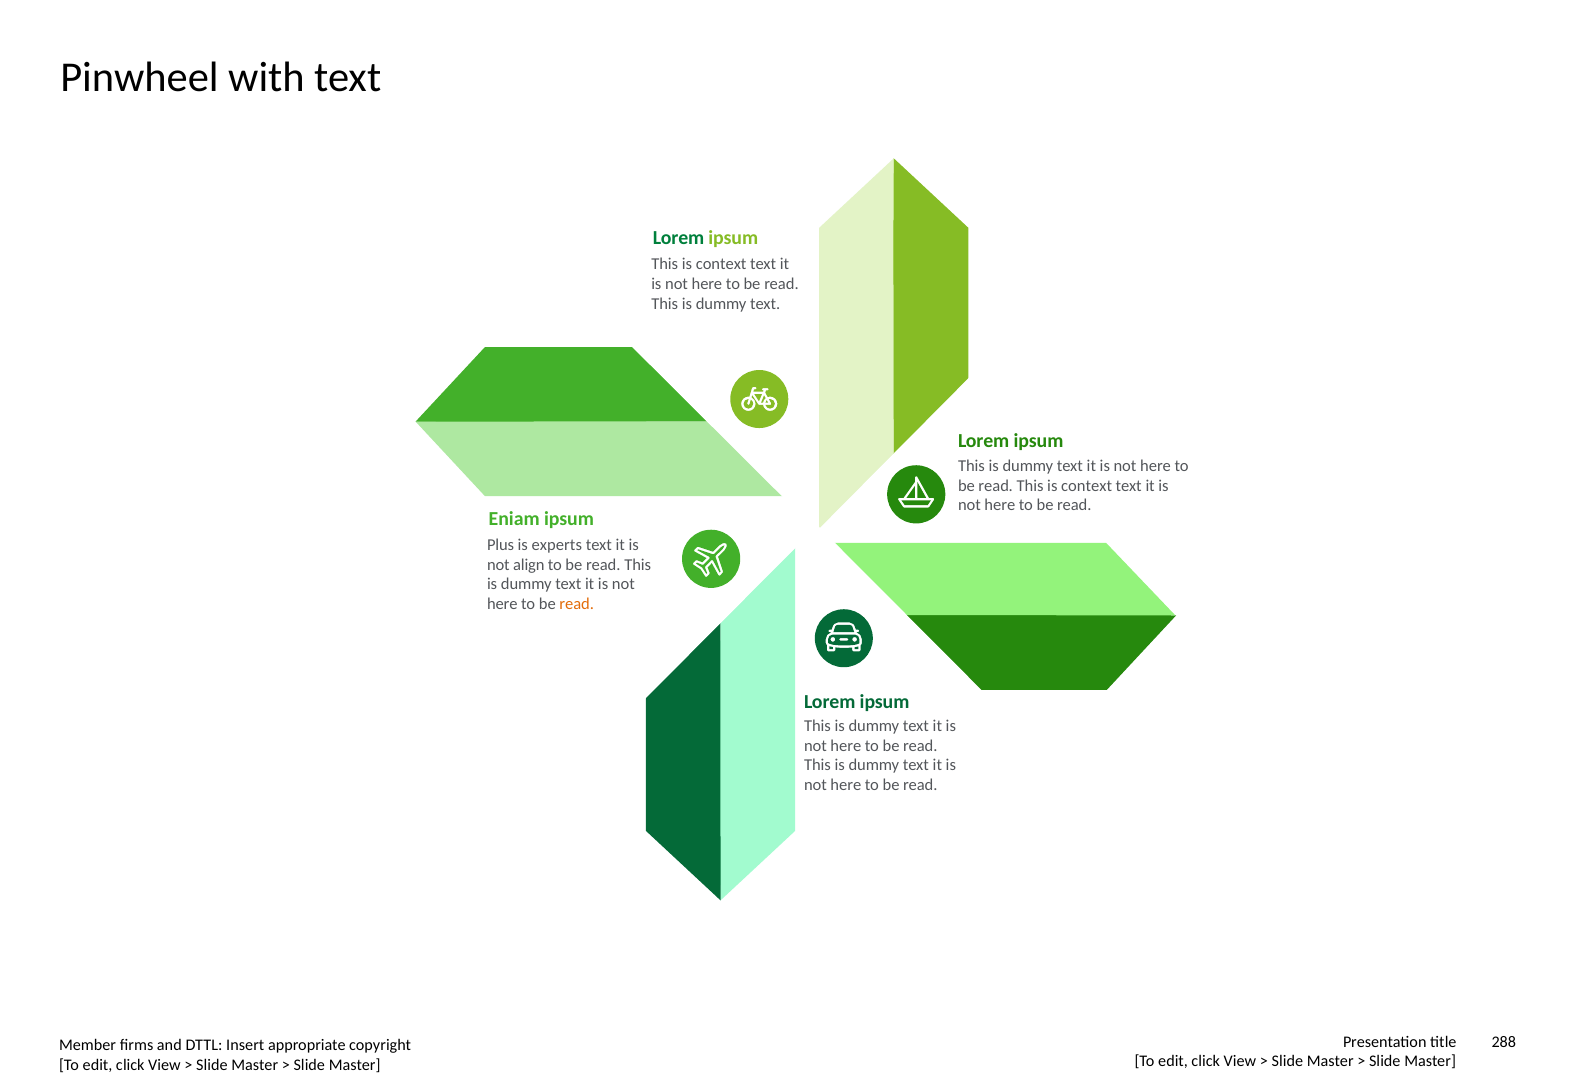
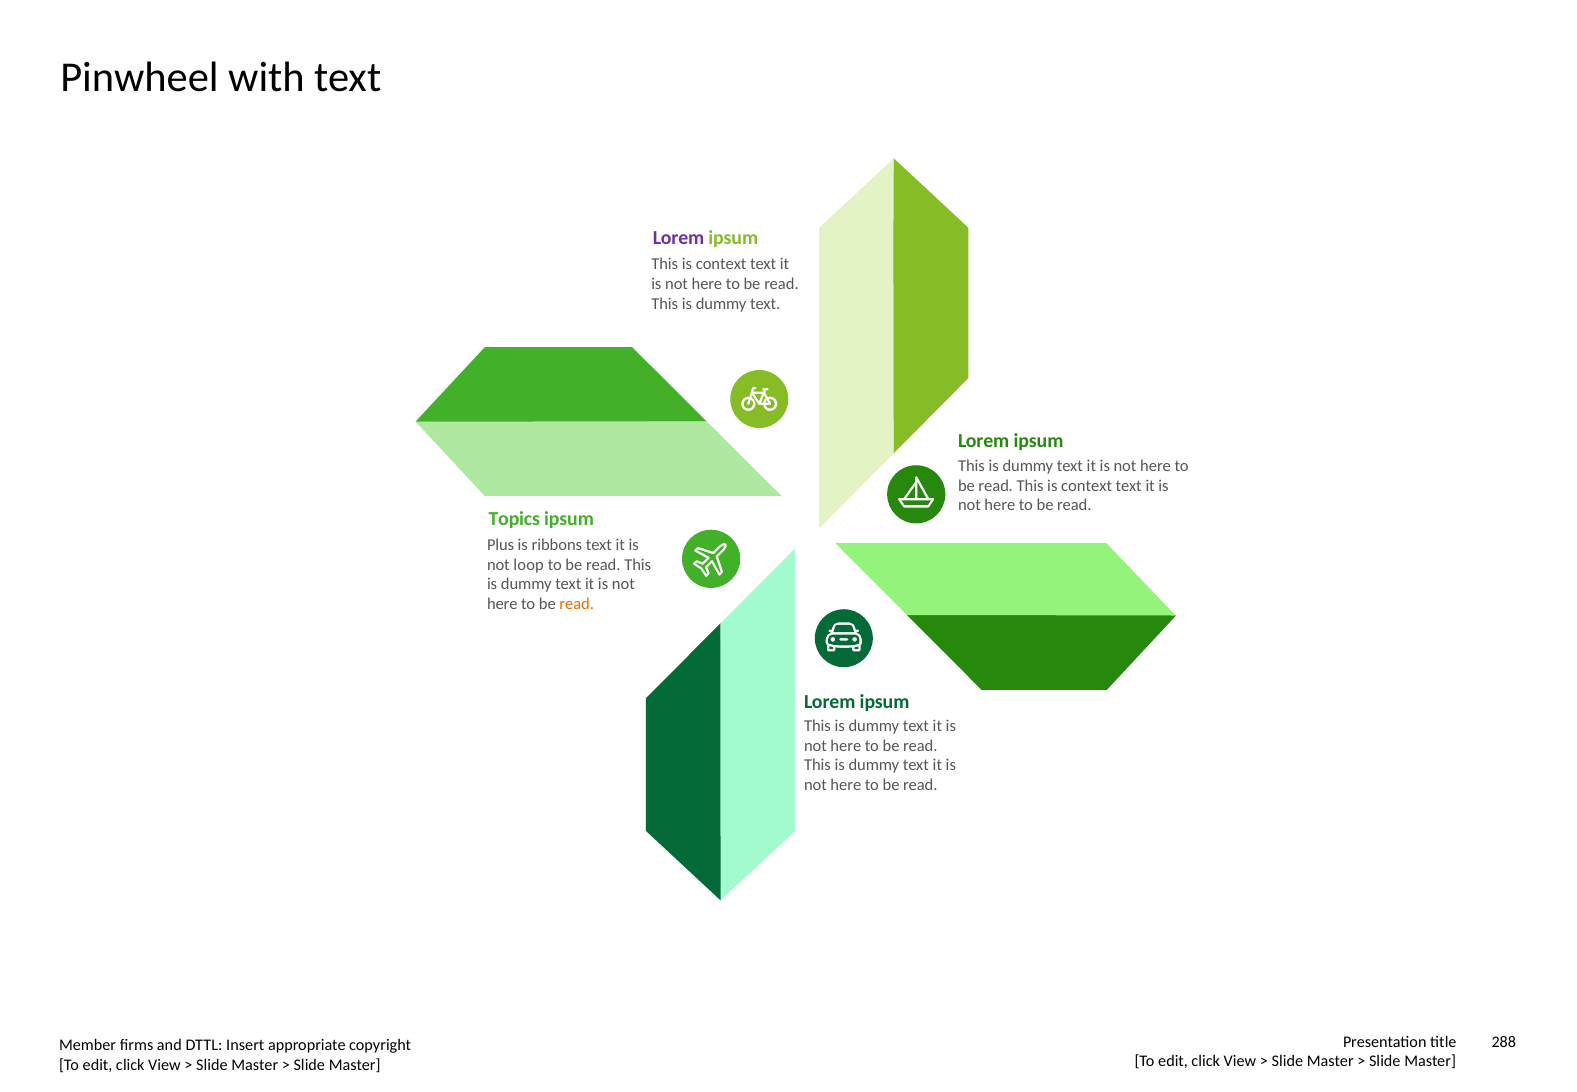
Lorem at (678, 238) colour: green -> purple
Eniam: Eniam -> Topics
experts: experts -> ribbons
align: align -> loop
